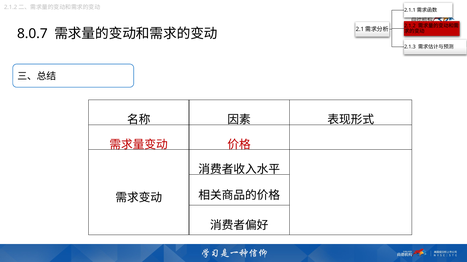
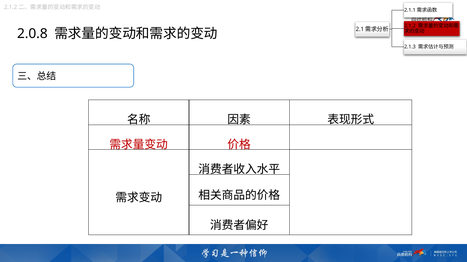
8.0.7: 8.0.7 -> 2.0.8
